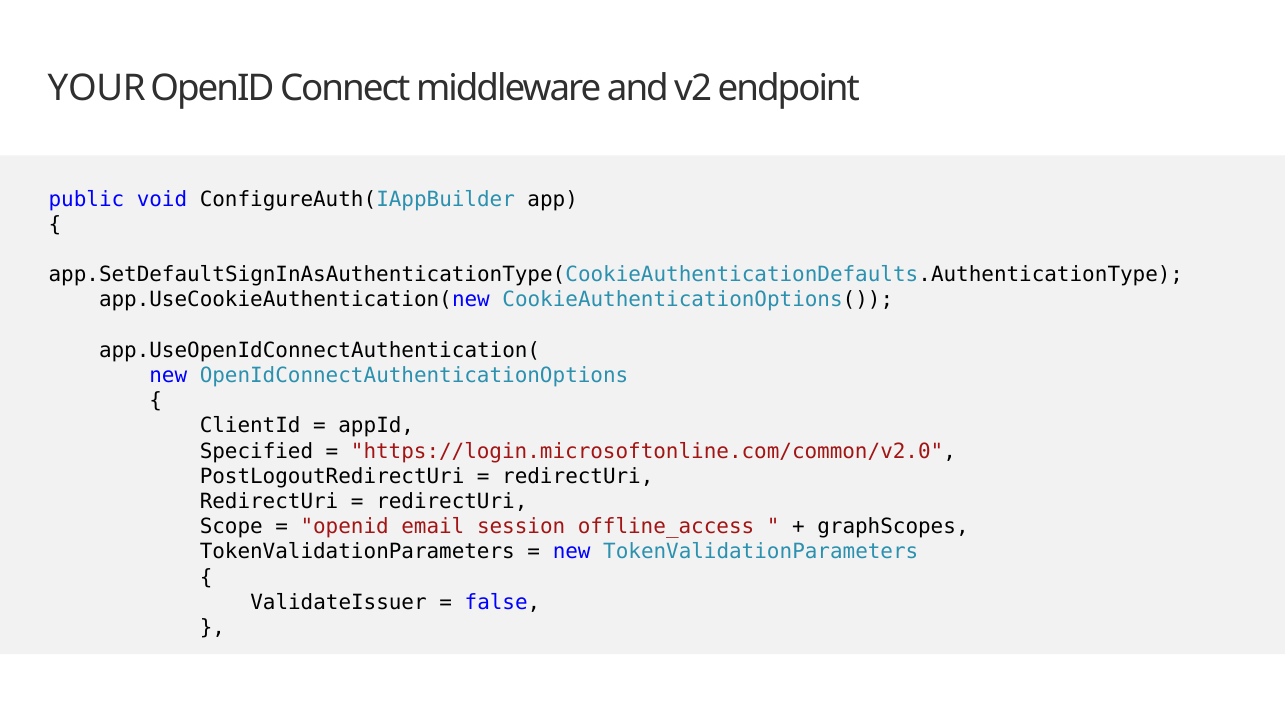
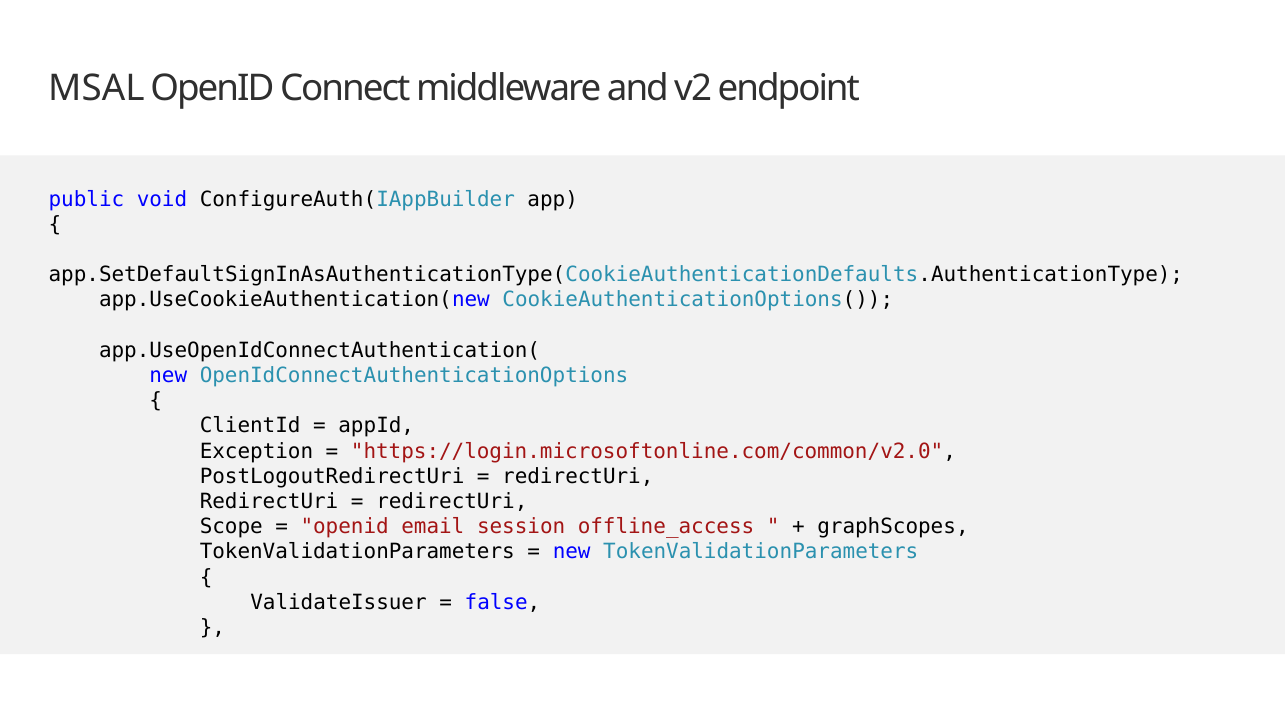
YOUR: YOUR -> MSAL
Specified: Specified -> Exception
